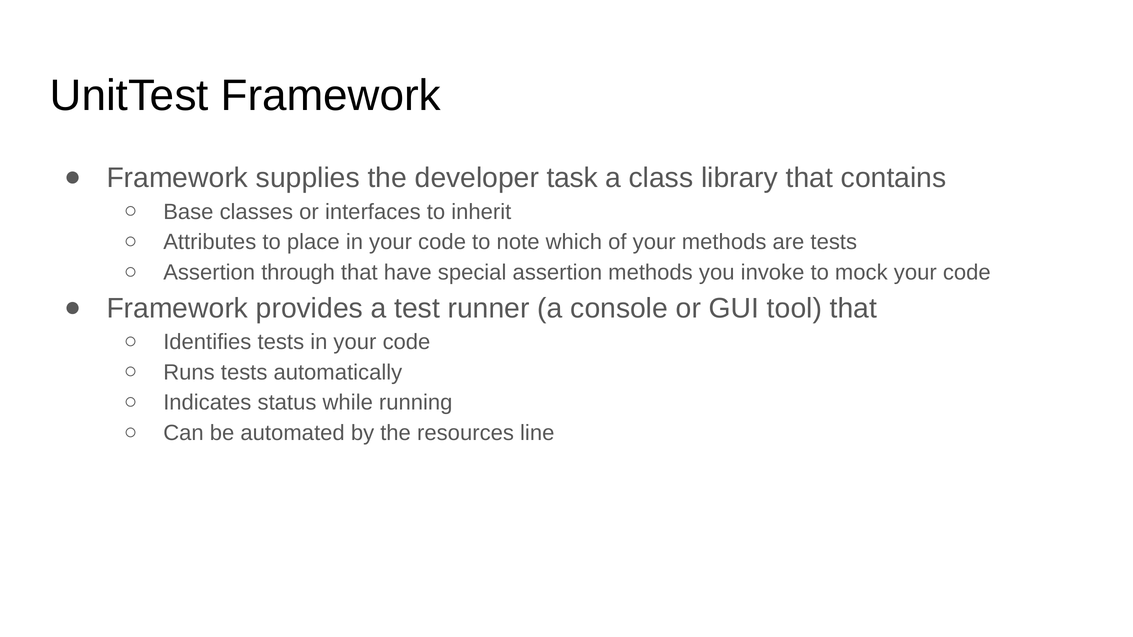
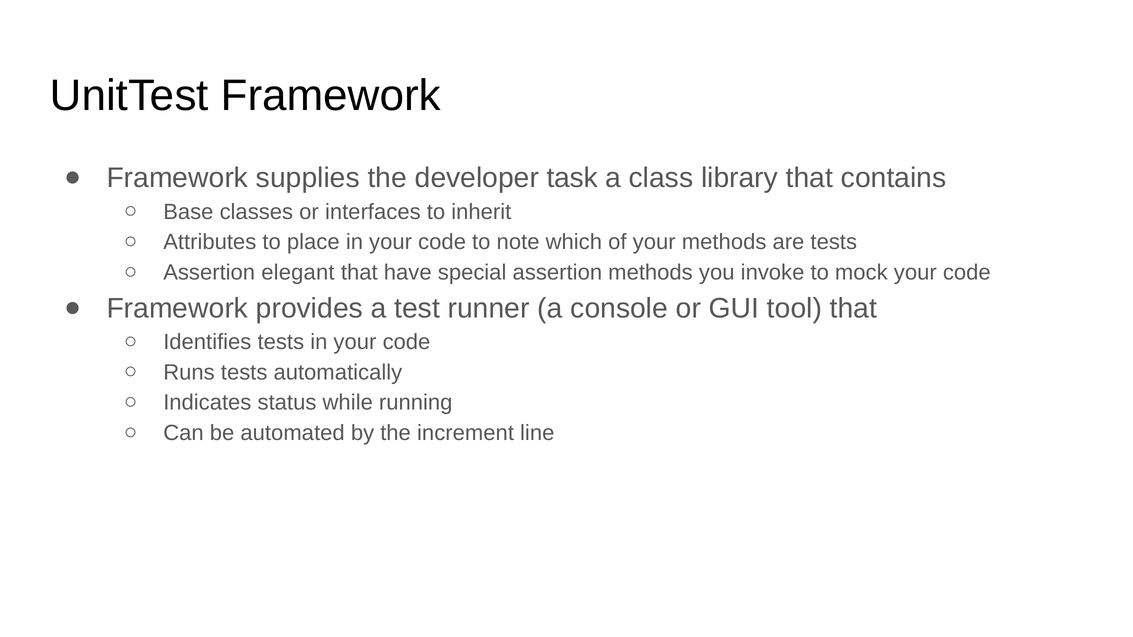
through: through -> elegant
resources: resources -> increment
